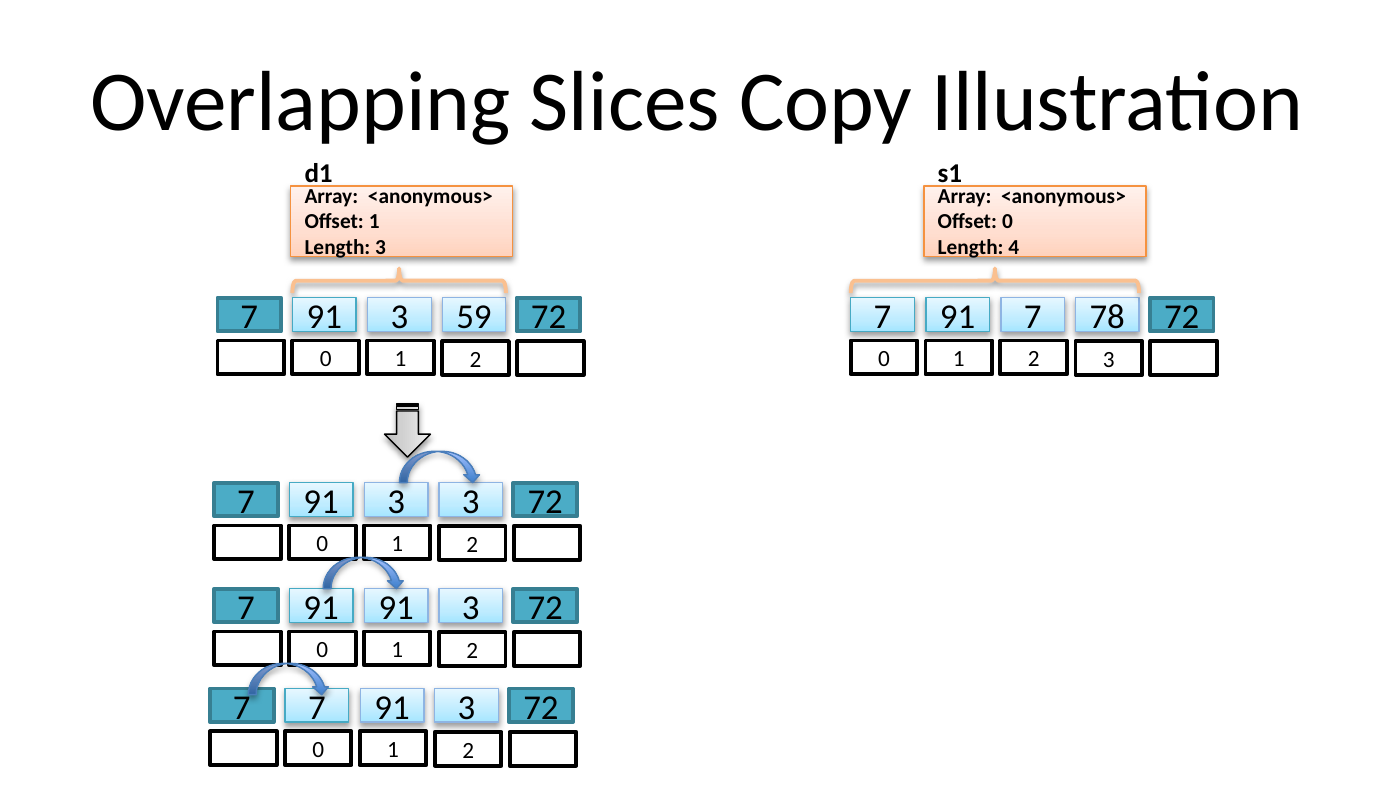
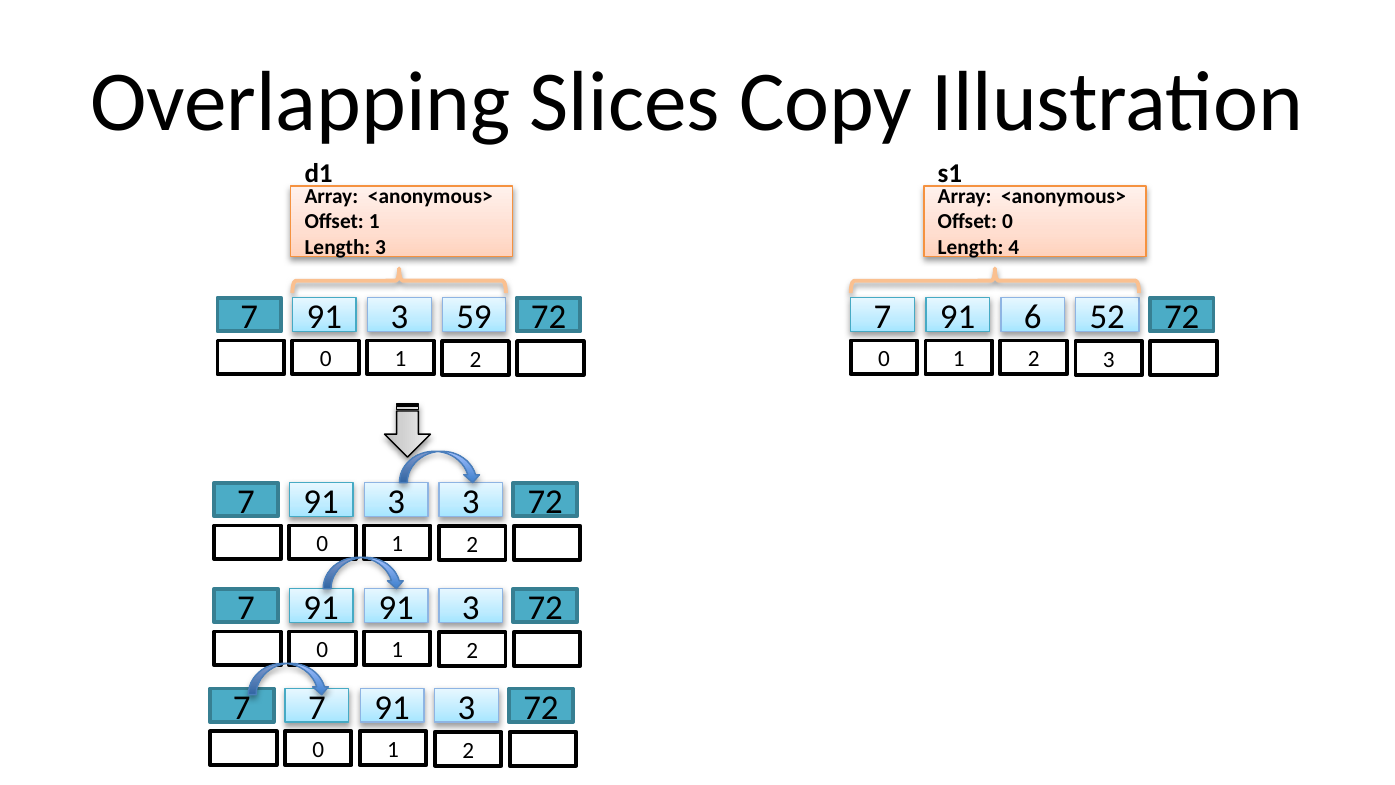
91 7: 7 -> 6
78: 78 -> 52
